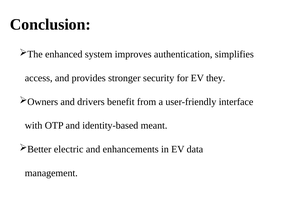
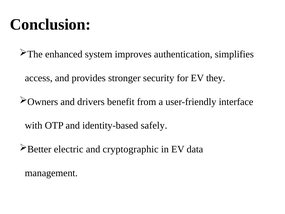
meant: meant -> safely
enhancements: enhancements -> cryptographic
